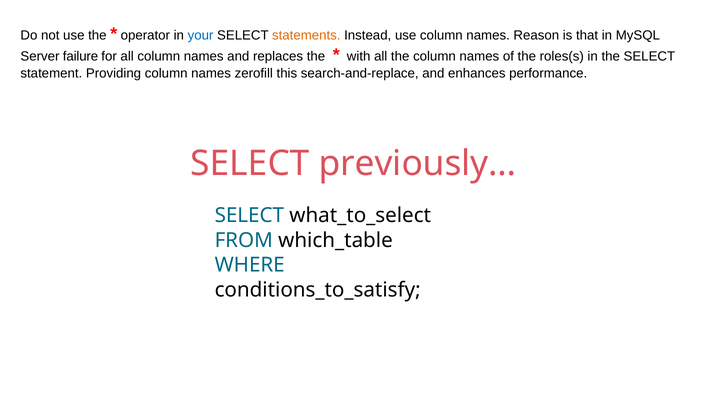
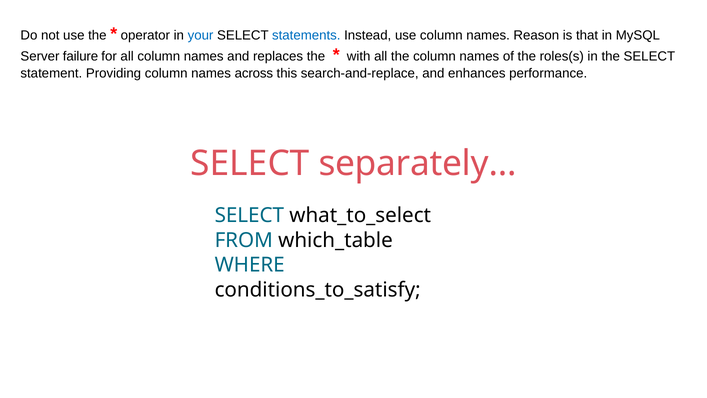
statements colour: orange -> blue
zerofill: zerofill -> across
previously…: previously… -> separately…
